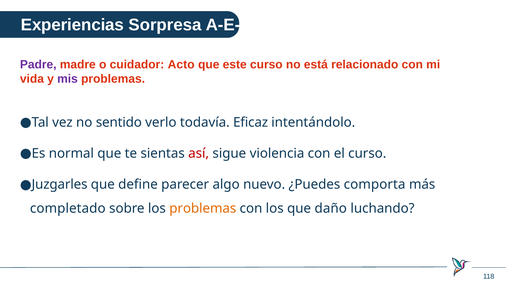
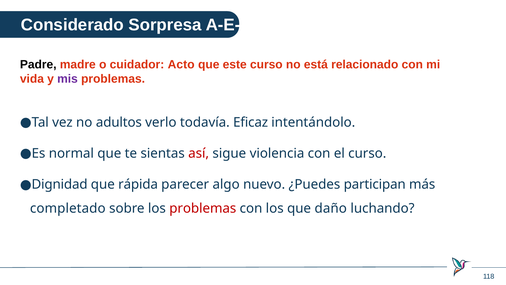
Experiencias: Experiencias -> Considerado
Padre colour: purple -> black
sentido: sentido -> adultos
Juzgarles: Juzgarles -> Dignidad
define: define -> rápida
comporta: comporta -> participan
problemas at (203, 208) colour: orange -> red
